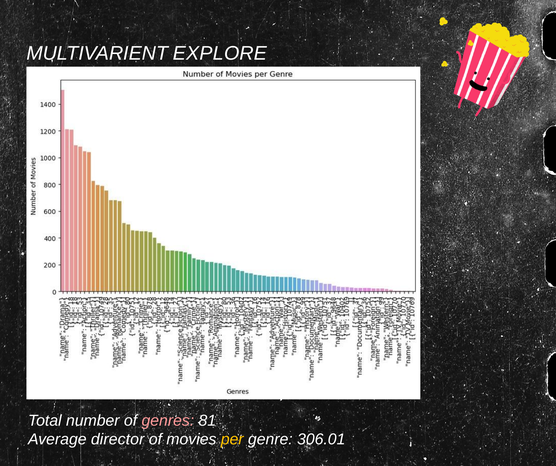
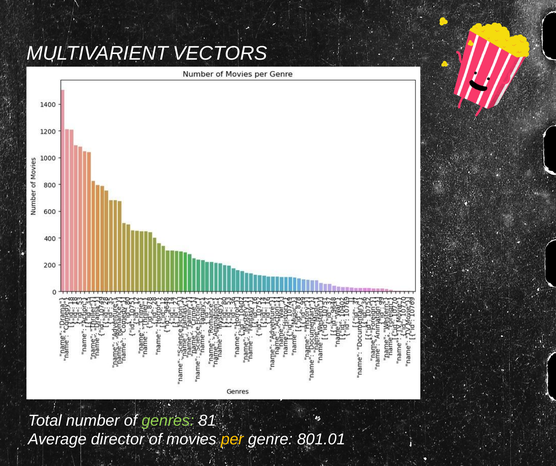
EXPLORE: EXPLORE -> VECTORS
genres colour: pink -> light green
306.01: 306.01 -> 801.01
